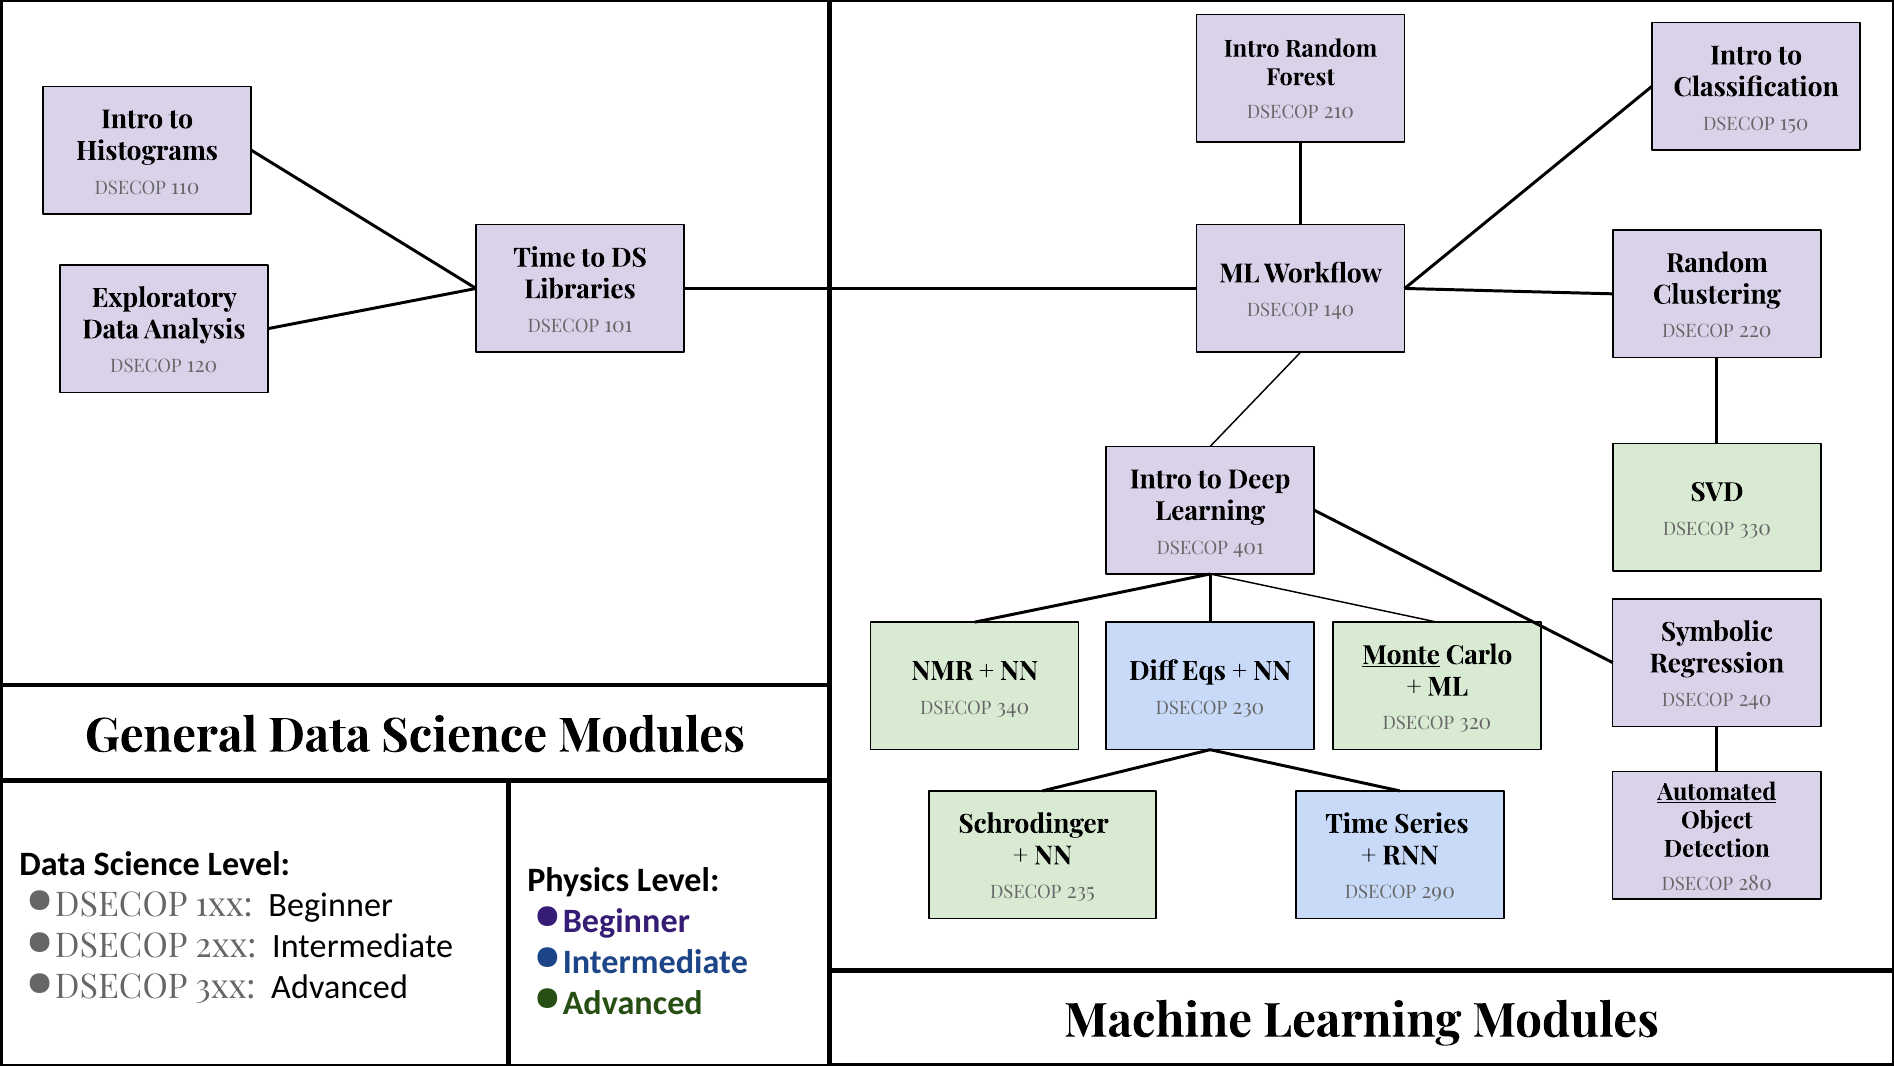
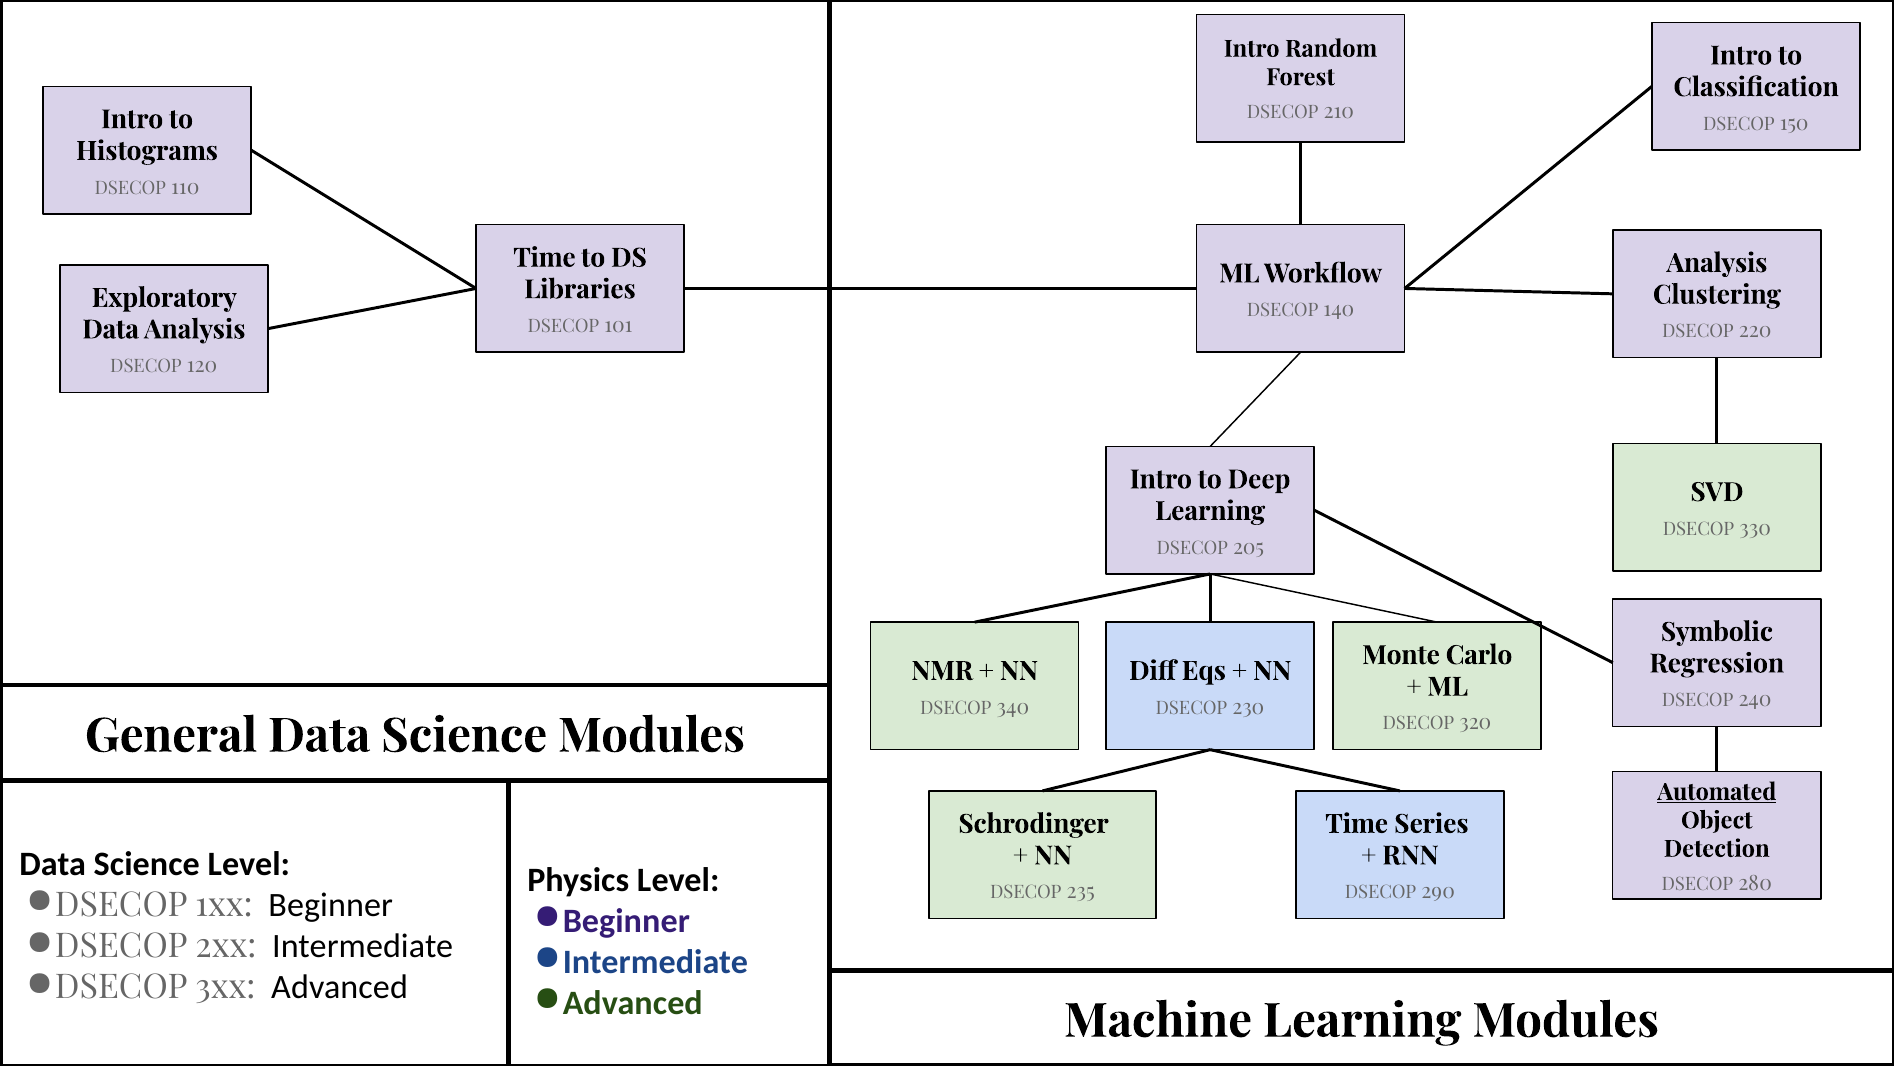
Random at (1717, 263): Random -> Analysis
401: 401 -> 205
Monte underline: present -> none
